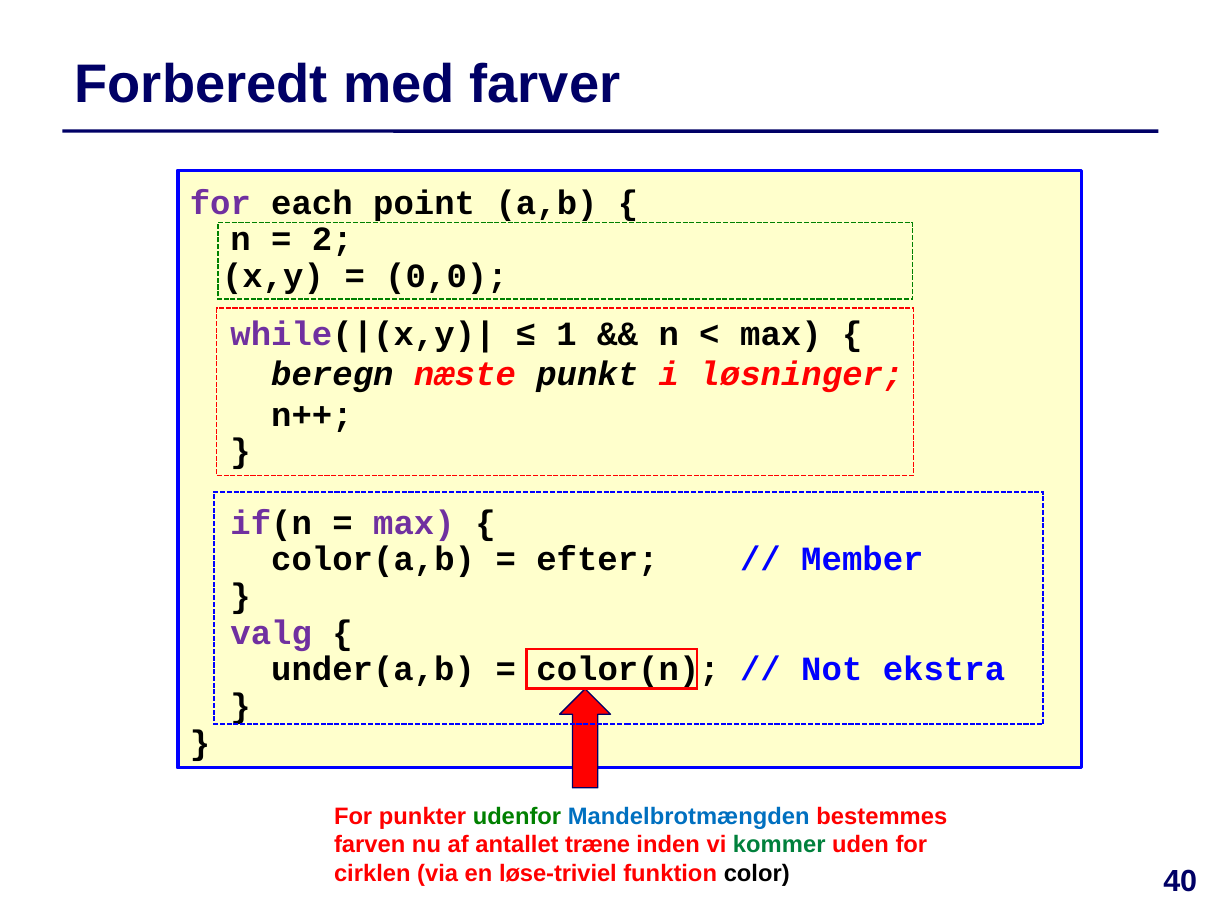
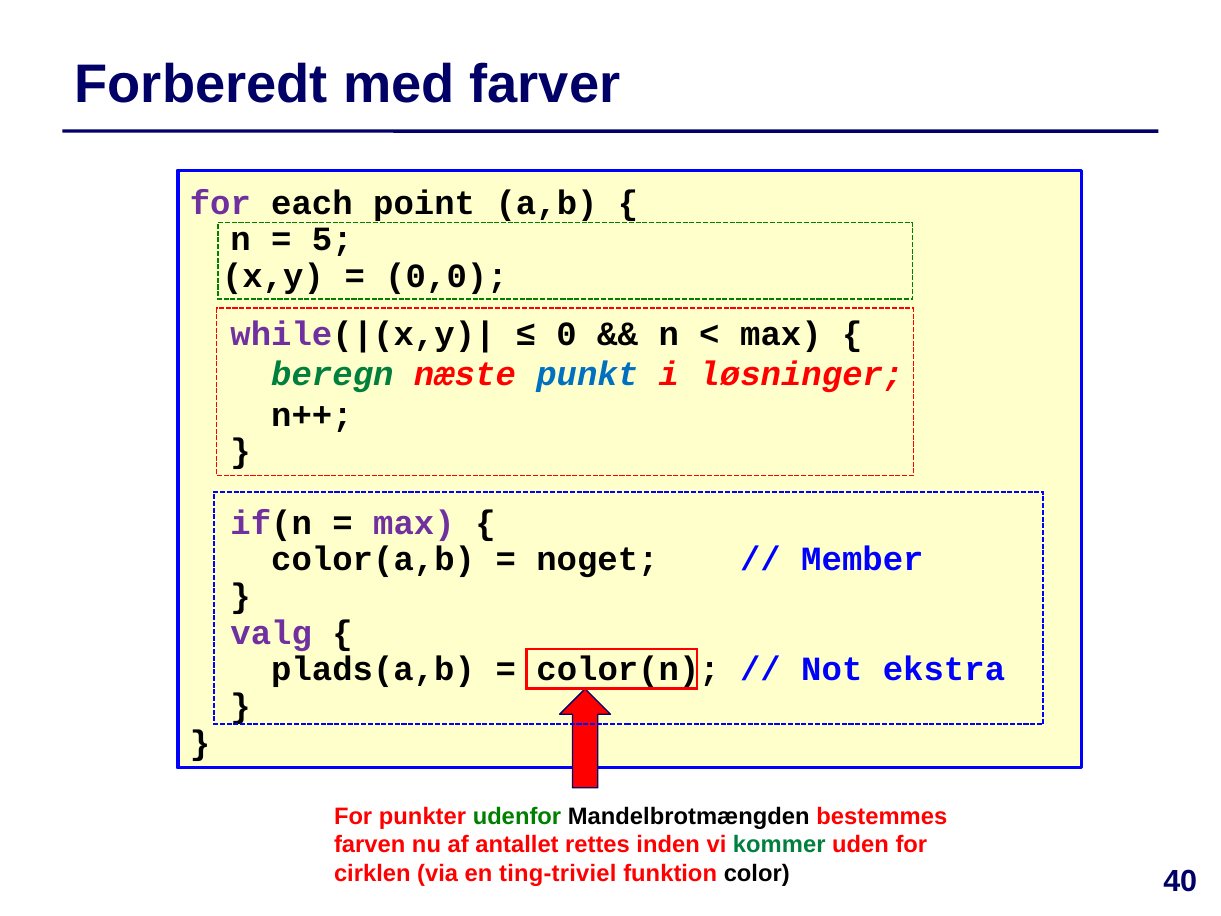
2: 2 -> 5
1: 1 -> 0
beregn colour: black -> green
punkt colour: black -> blue
efter: efter -> noget
under(a,b: under(a,b -> plads(a,b
Mandelbrotmængden colour: blue -> black
træne: træne -> rettes
løse-triviel: løse-triviel -> ting-triviel
